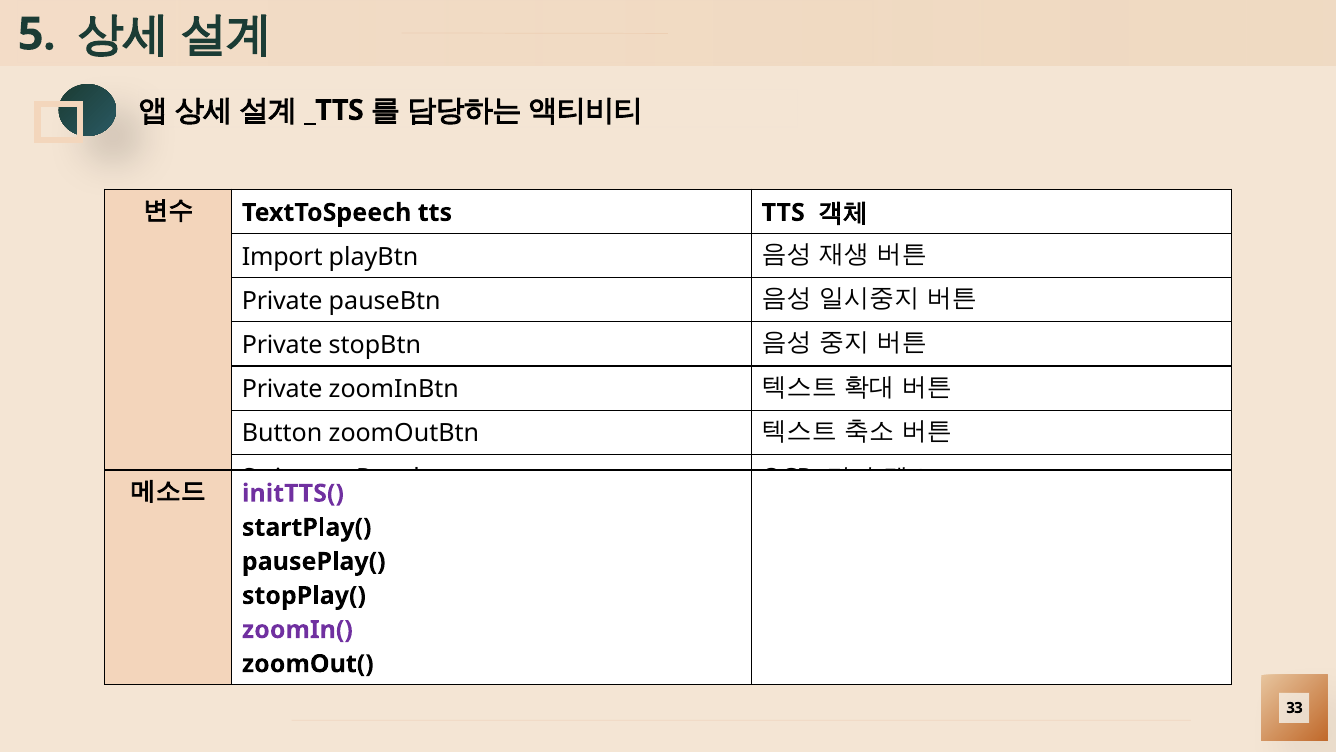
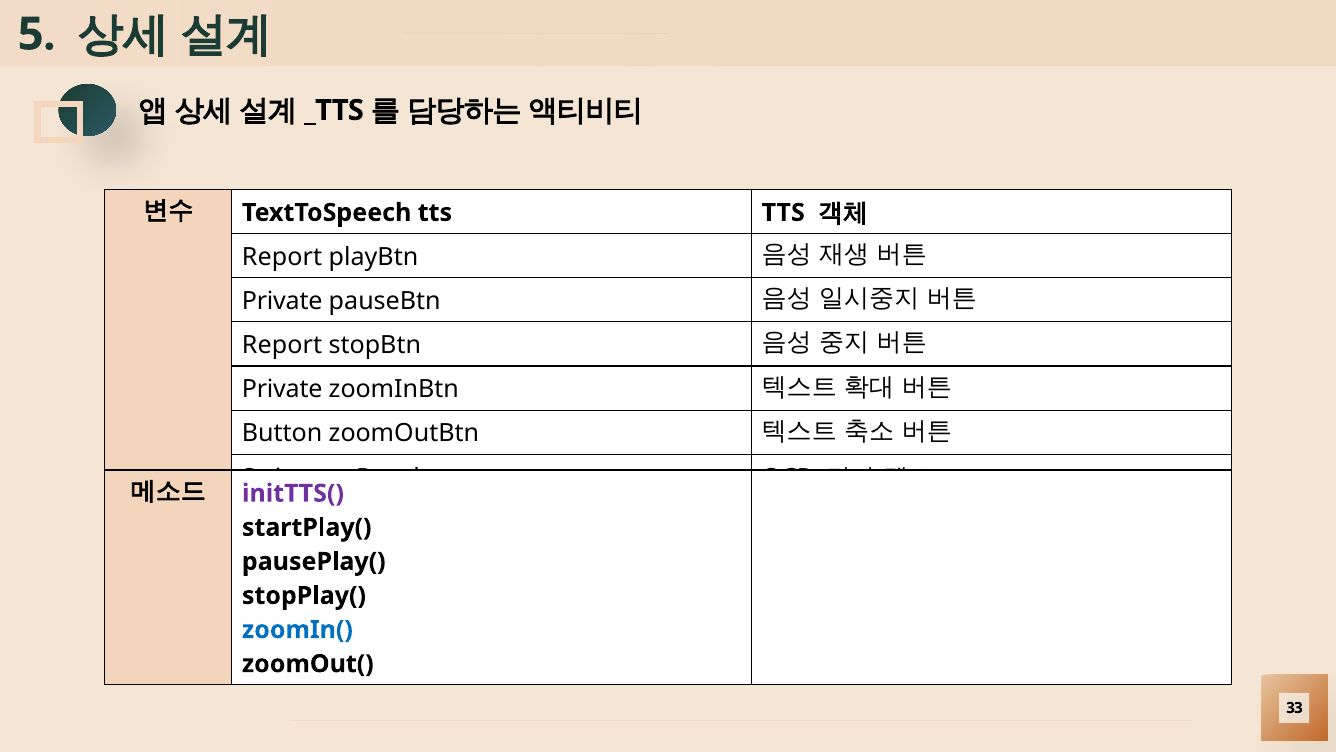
Import at (282, 257): Import -> Report
Private at (282, 345): Private -> Report
zoomIn( colour: purple -> blue
